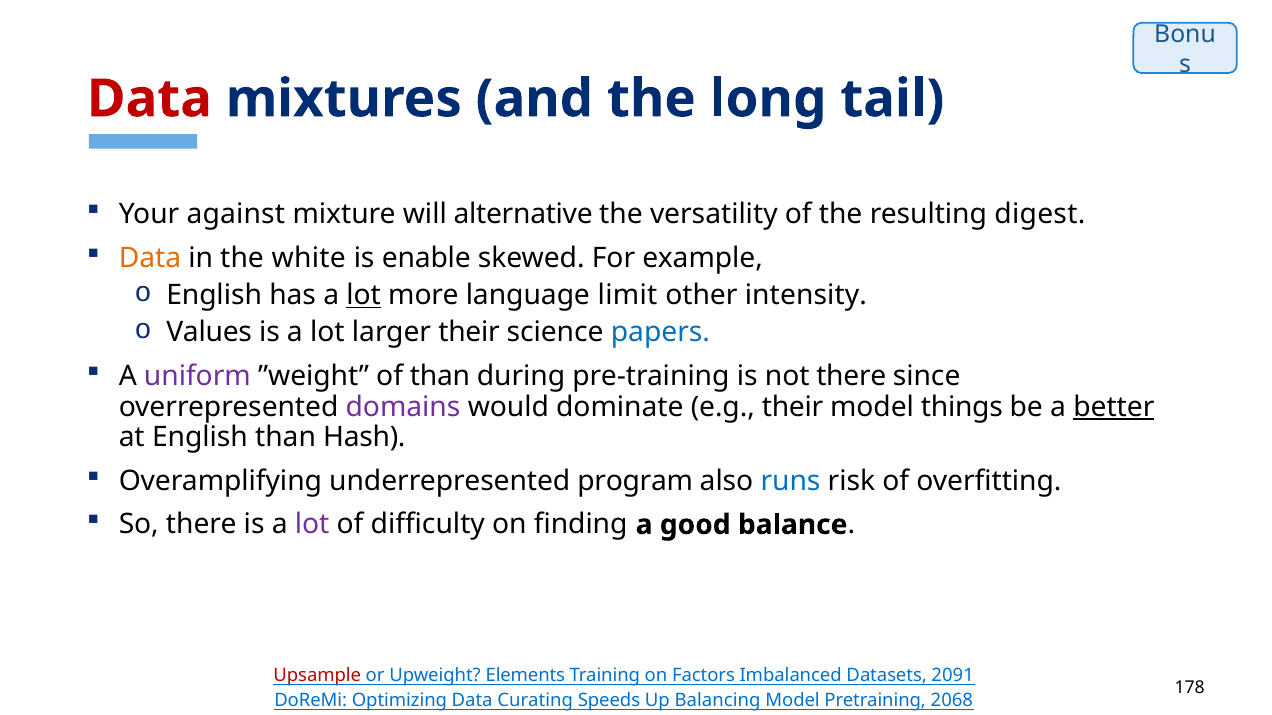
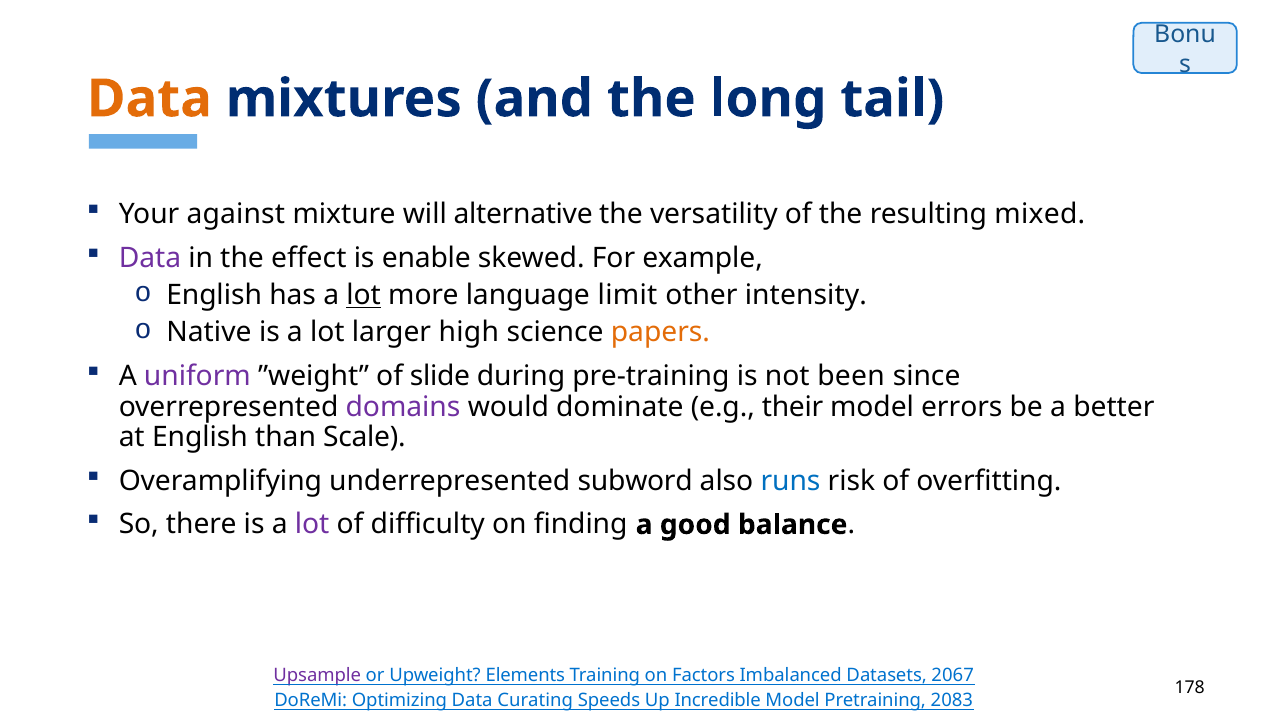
Data at (149, 99) colour: red -> orange
digest: digest -> mixed
Data at (150, 259) colour: orange -> purple
white: white -> effect
Values: Values -> Native
larger their: their -> high
papers colour: blue -> orange
of than: than -> slide
not there: there -> been
things: things -> errors
better underline: present -> none
Hash: Hash -> Scale
program: program -> subword
Upsample colour: red -> purple
2091: 2091 -> 2067
Balancing: Balancing -> Incredible
2068: 2068 -> 2083
